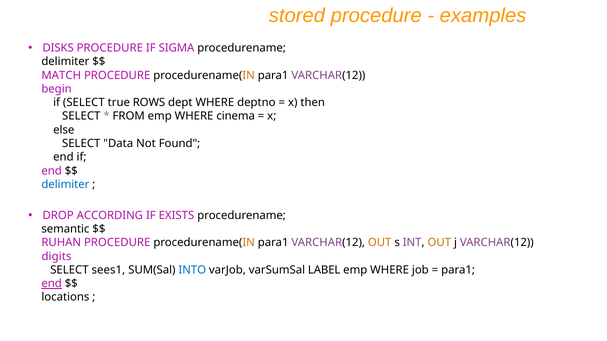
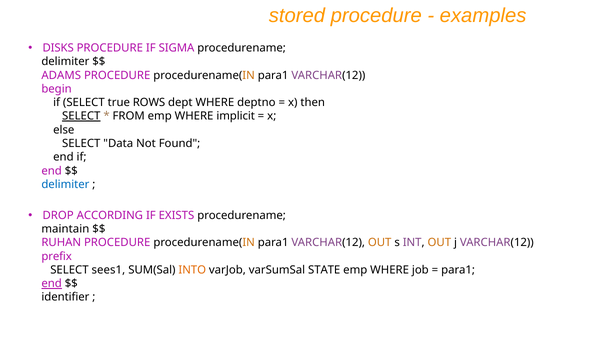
MATCH: MATCH -> ADAMS
SELECT at (81, 116) underline: none -> present
cinema: cinema -> implicit
semantic: semantic -> maintain
digits: digits -> prefix
INTO colour: blue -> orange
LABEL: LABEL -> STATE
locations: locations -> identifier
